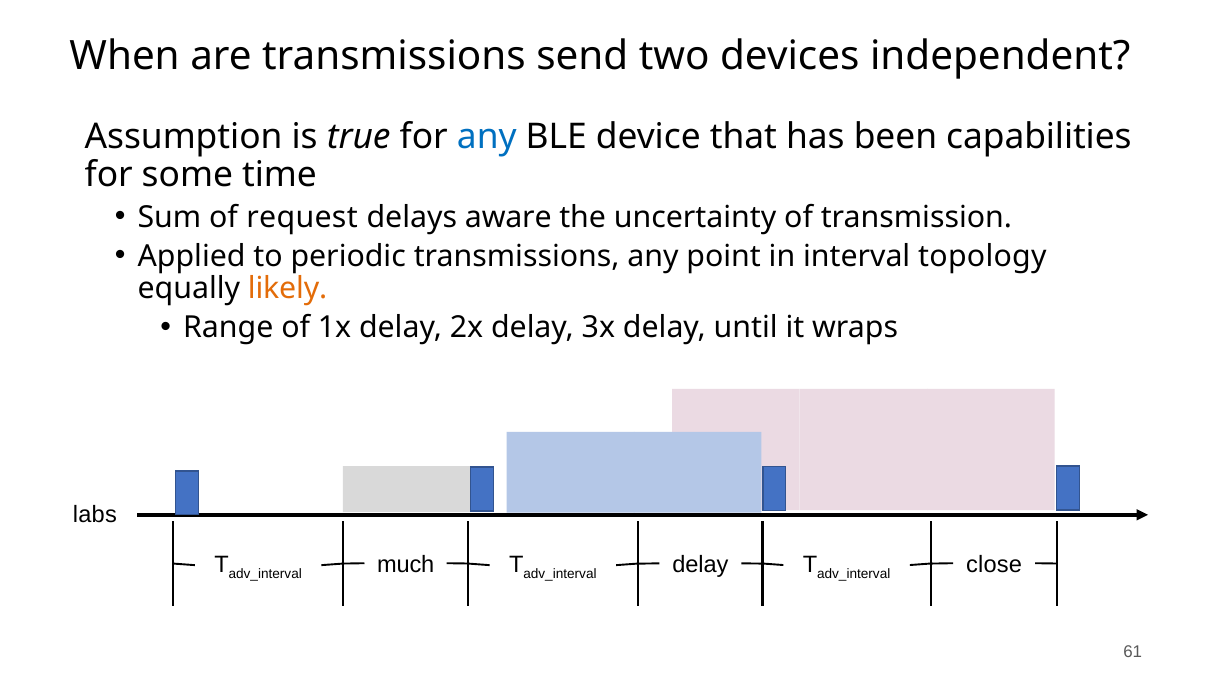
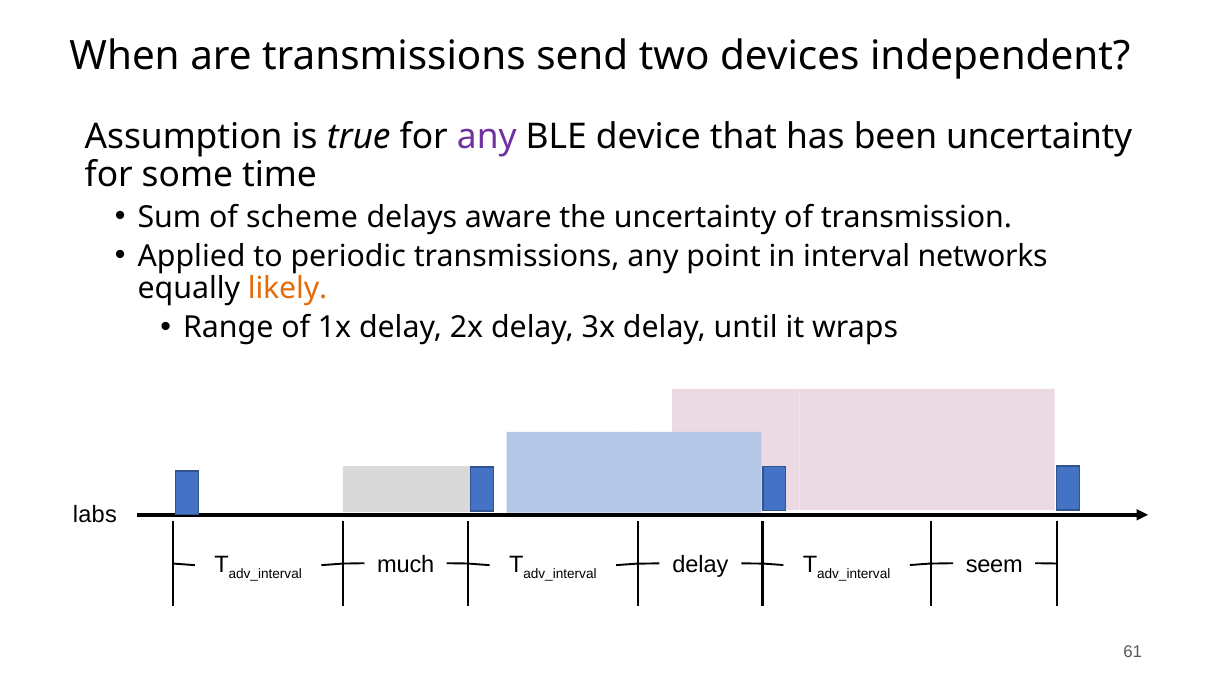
any at (487, 137) colour: blue -> purple
been capabilities: capabilities -> uncertainty
request: request -> scheme
topology: topology -> networks
close: close -> seem
